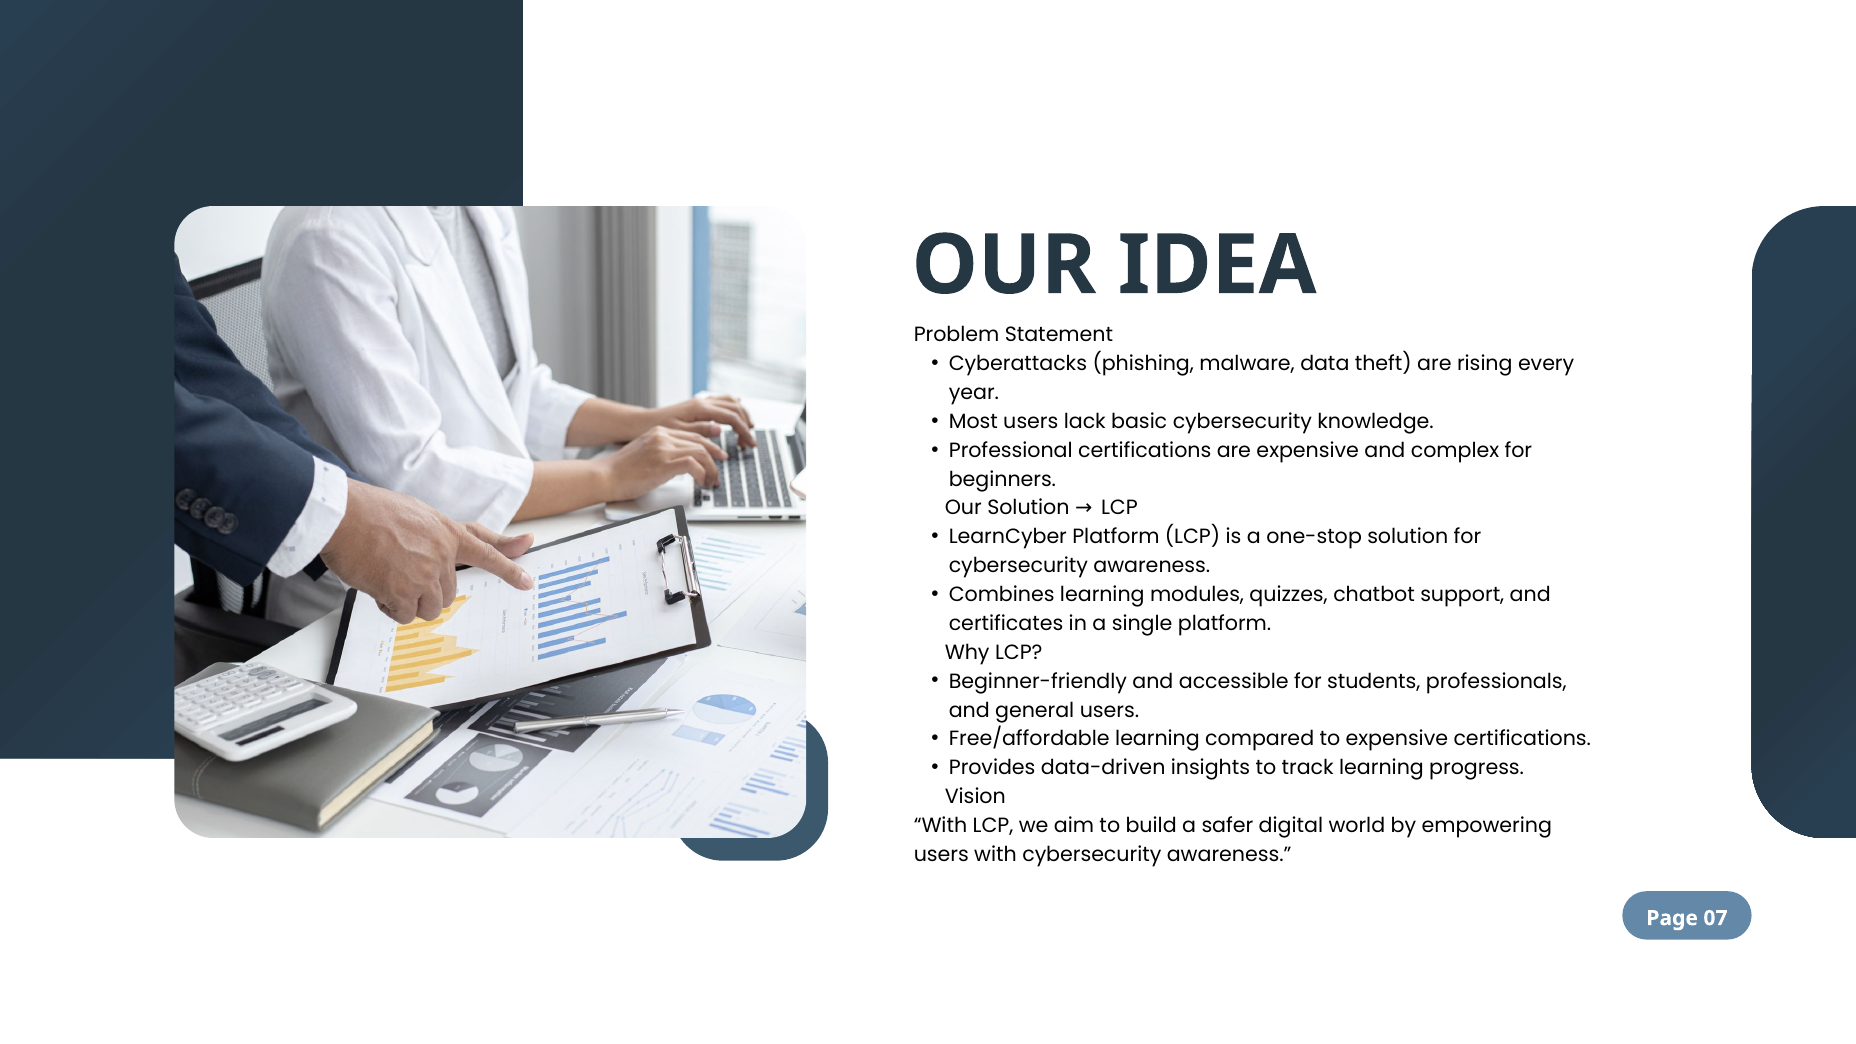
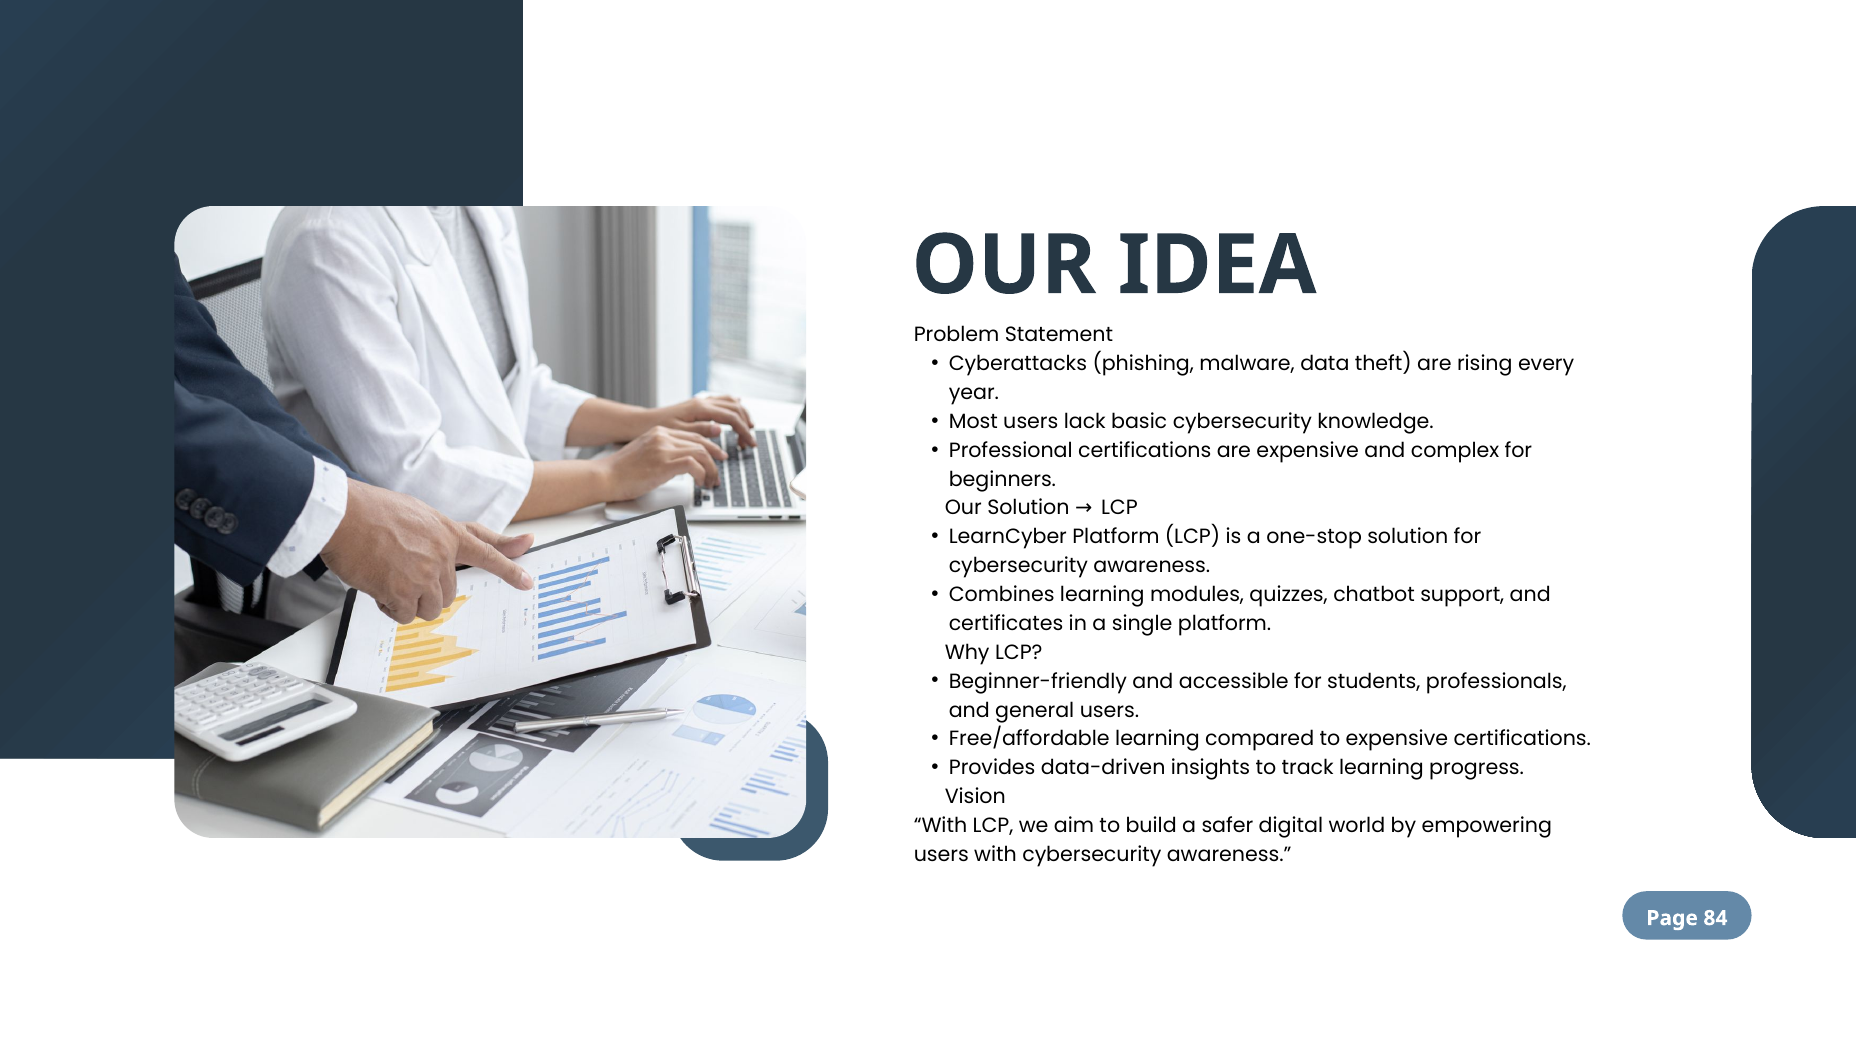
07: 07 -> 84
